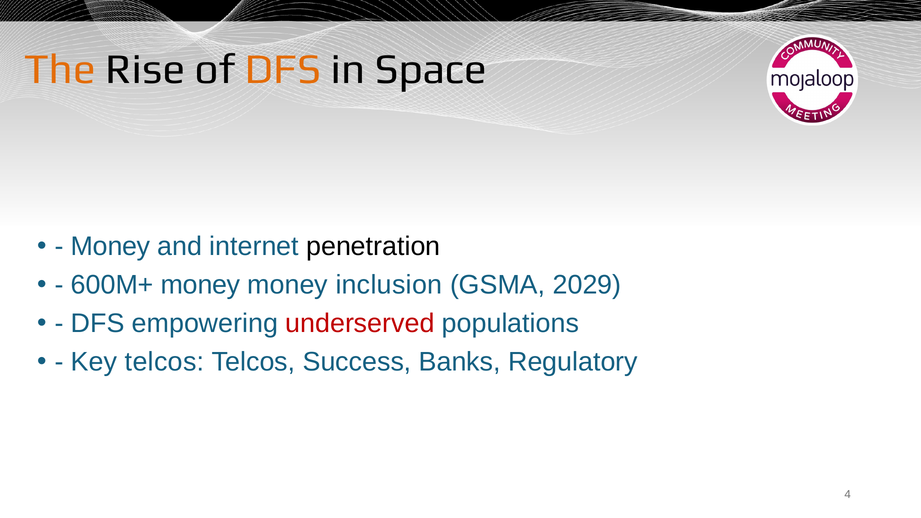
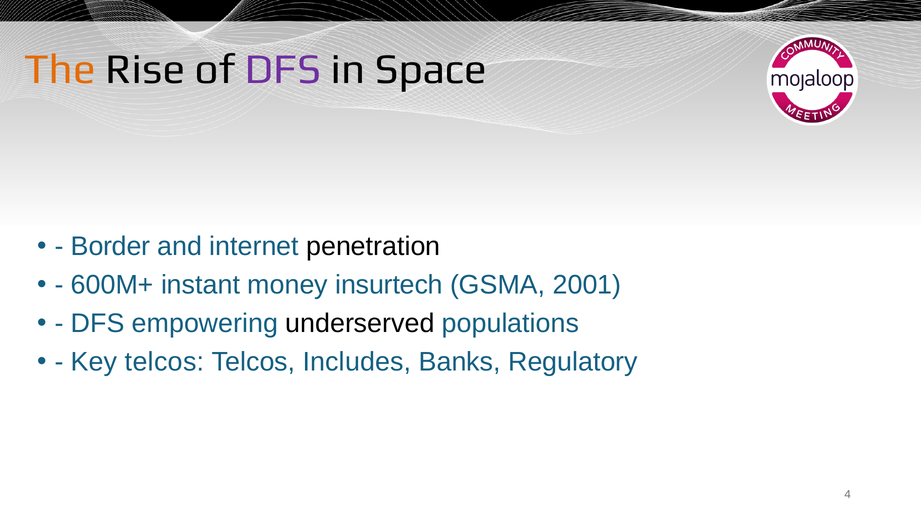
DFS at (283, 70) colour: orange -> purple
Money at (111, 246): Money -> Border
600M+ money: money -> instant
inclusion: inclusion -> insurtech
2029: 2029 -> 2001
underserved colour: red -> black
Success: Success -> Includes
